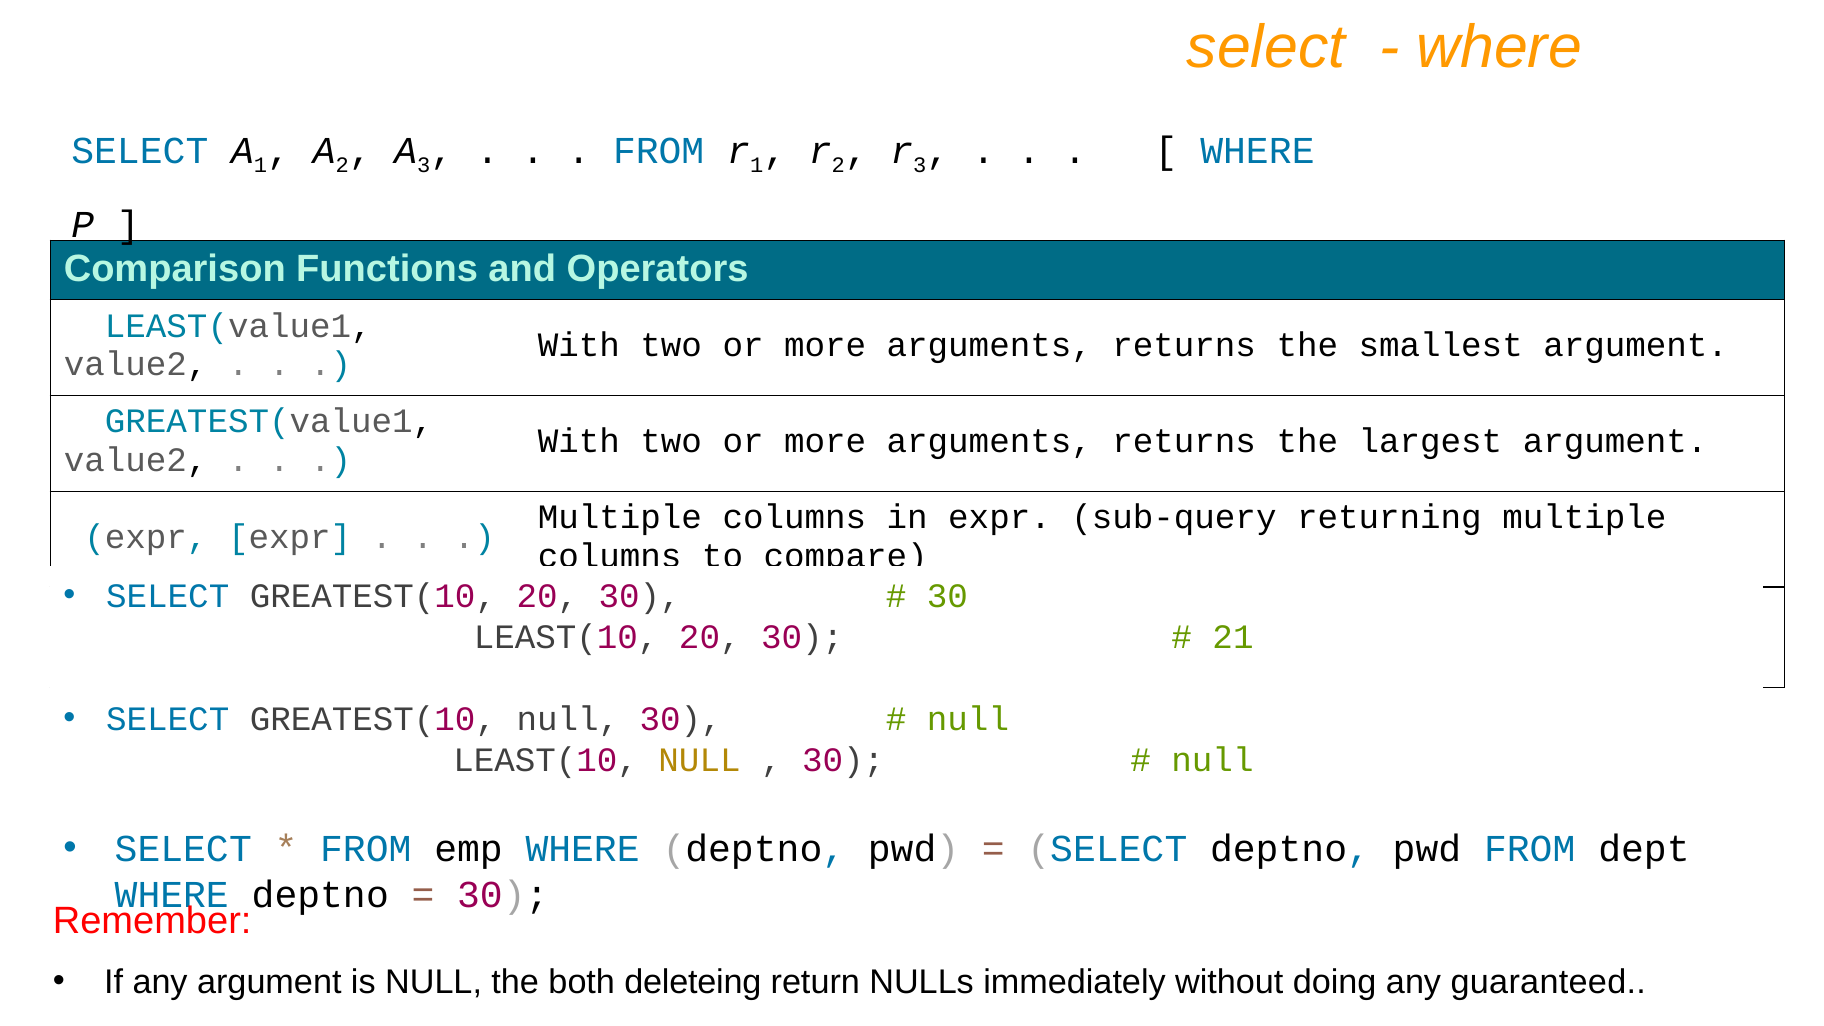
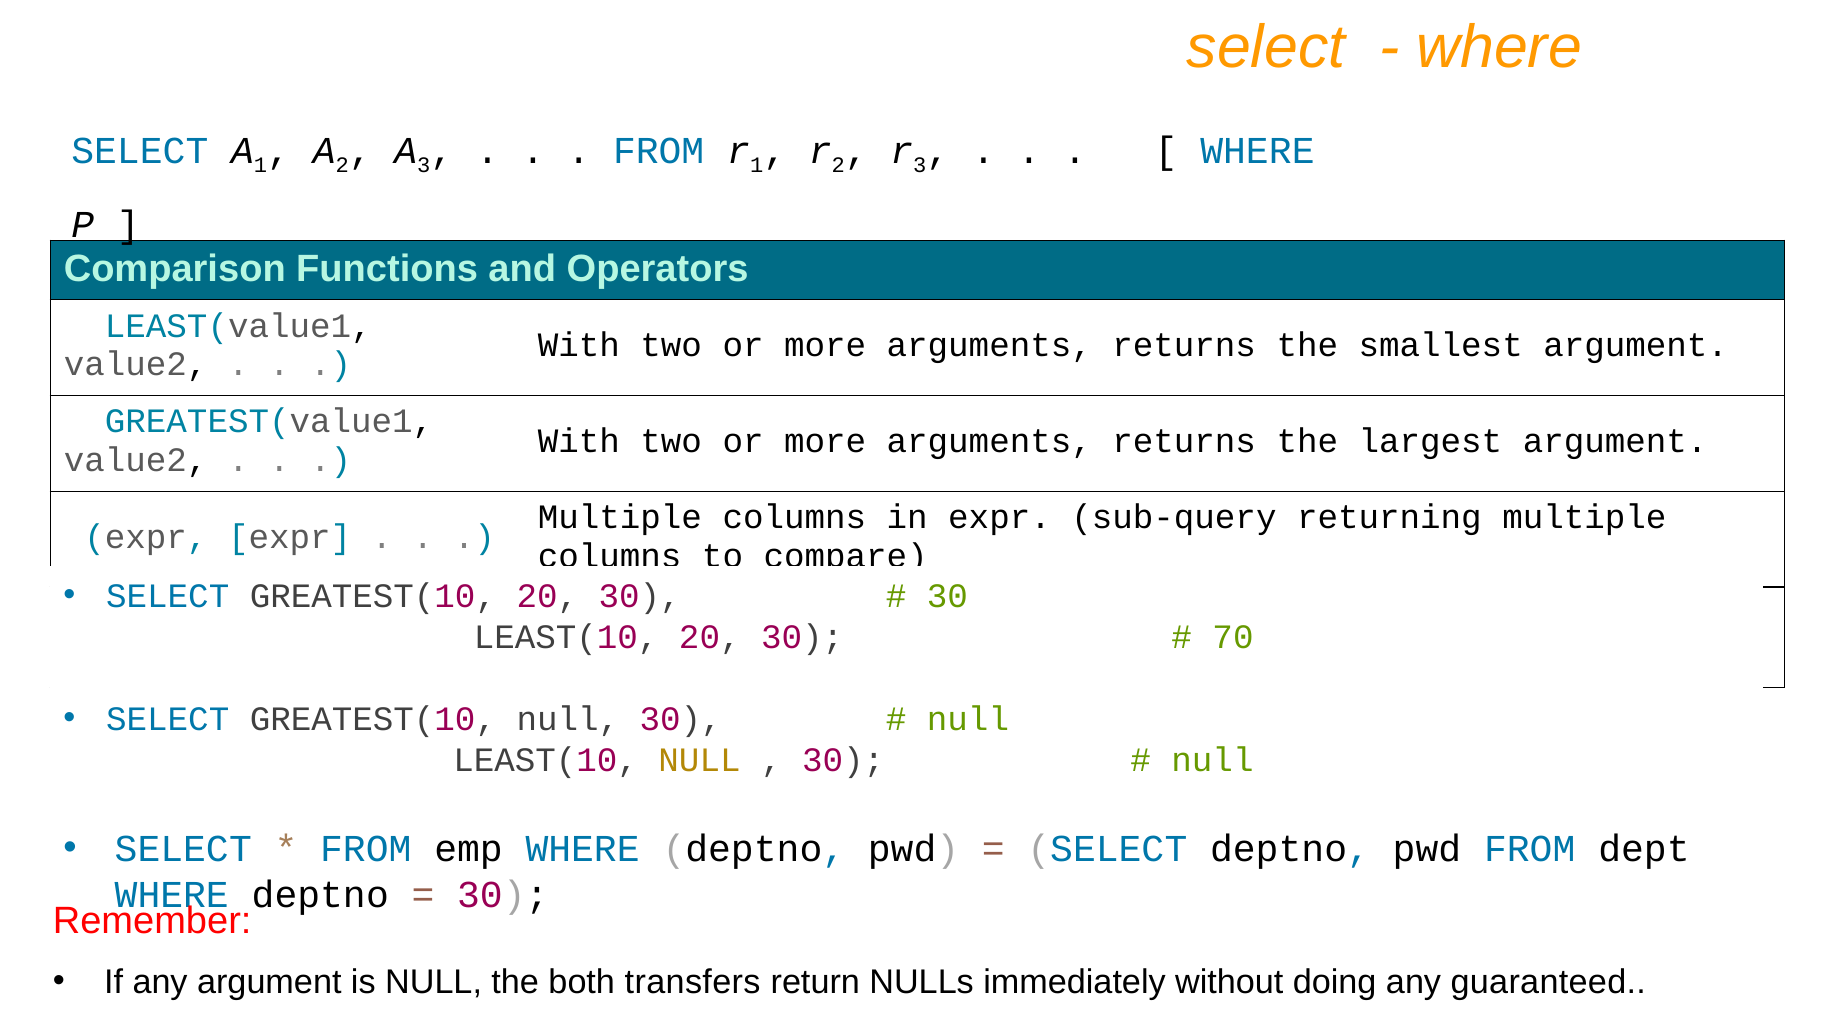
21: 21 -> 70
deleteing: deleteing -> transfers
